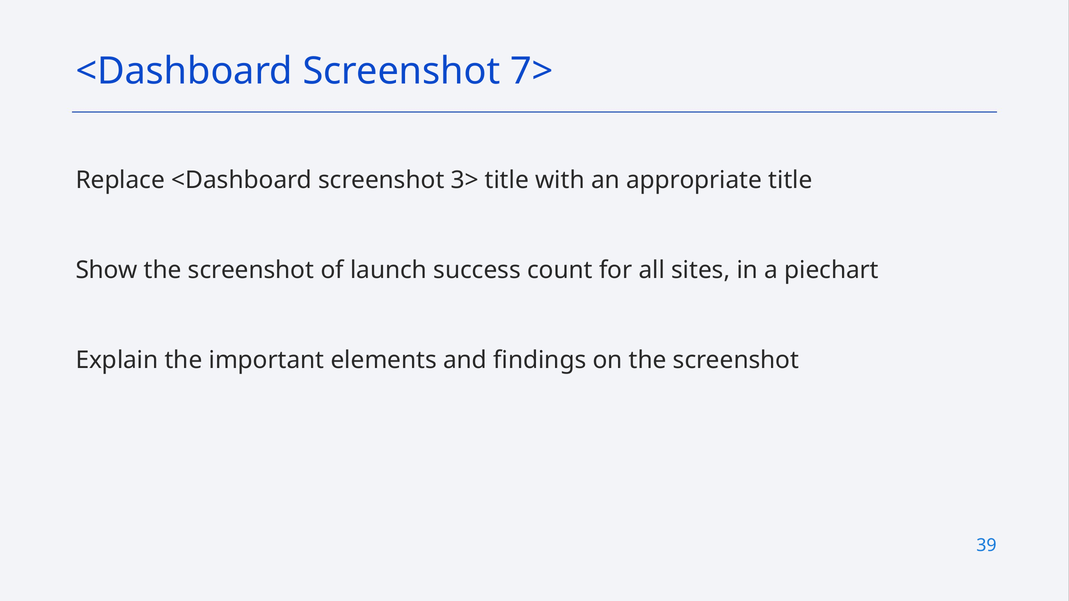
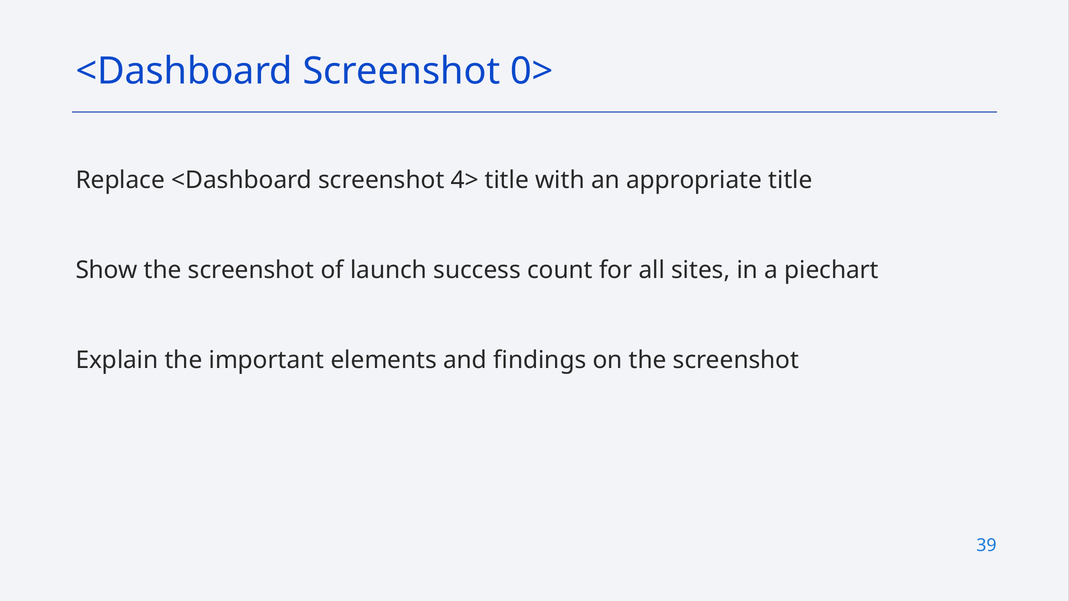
7>: 7> -> 0>
3>: 3> -> 4>
